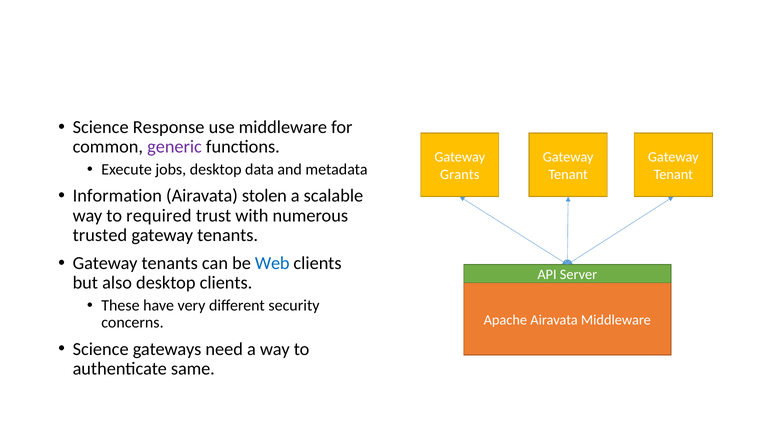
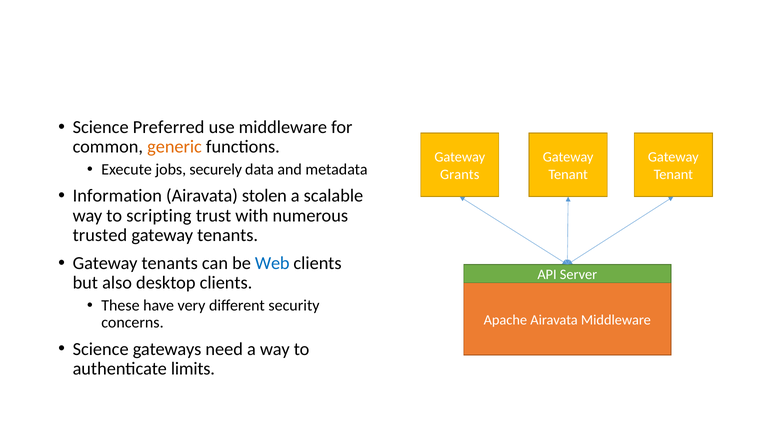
Response: Response -> Preferred
generic colour: purple -> orange
jobs desktop: desktop -> securely
required: required -> scripting
same: same -> limits
